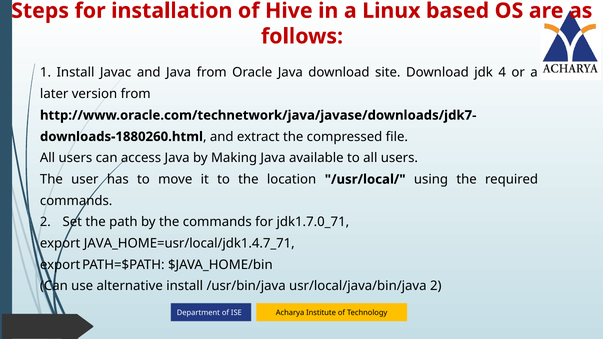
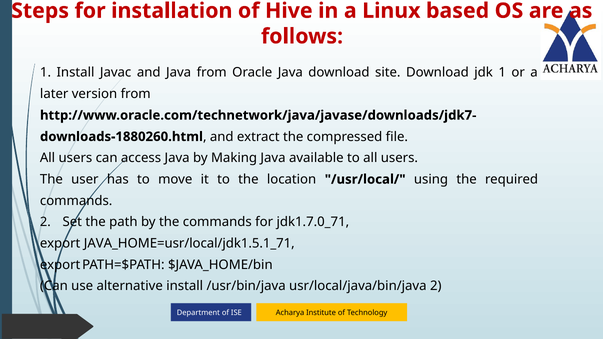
jdk 4: 4 -> 1
JAVA_HOME=usr/local/jdk1.4.7_71: JAVA_HOME=usr/local/jdk1.4.7_71 -> JAVA_HOME=usr/local/jdk1.5.1_71
